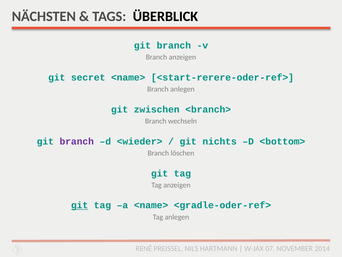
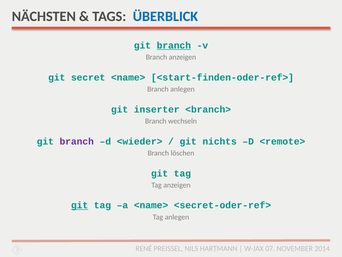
ÜBERBLICK colour: black -> blue
branch at (174, 45) underline: none -> present
<start-rerere-oder-ref>: <start-rerere-oder-ref> -> <start-finden-oder-ref>
zwischen: zwischen -> inserter
<bottom>: <bottom> -> <remote>
<gradle-oder-ref>: <gradle-oder-ref> -> <secret-oder-ref>
